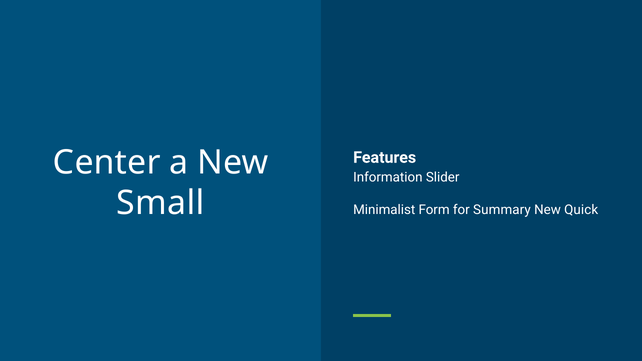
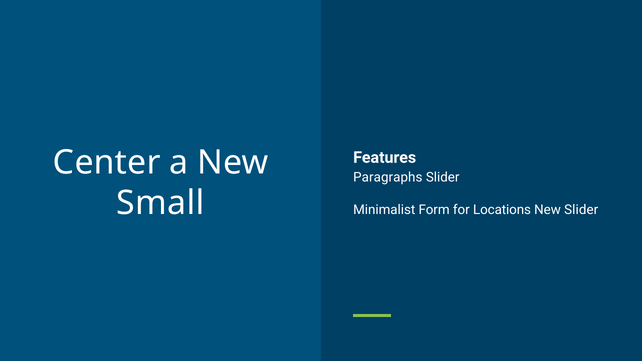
Information: Information -> Paragraphs
Summary: Summary -> Locations
New Quick: Quick -> Slider
